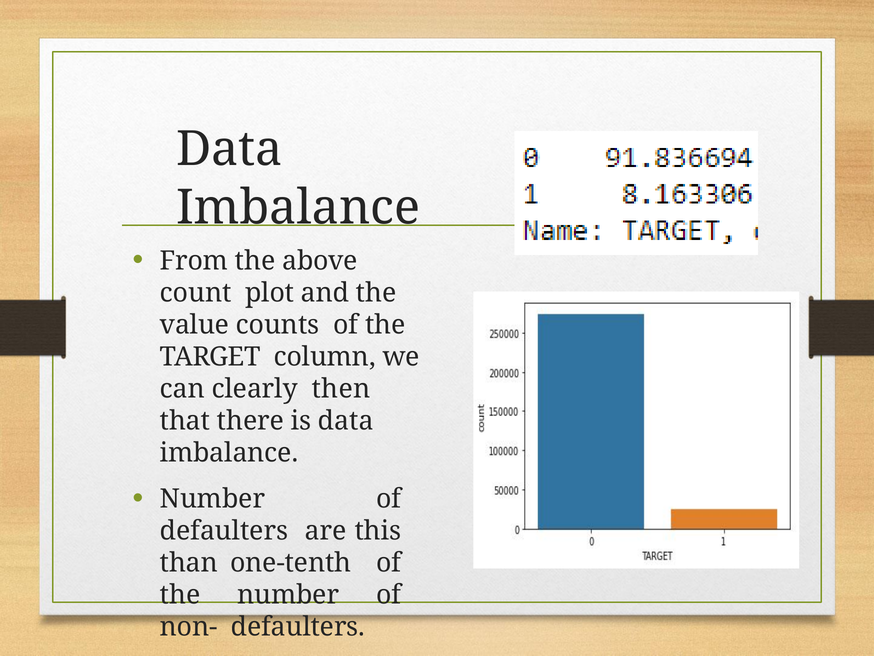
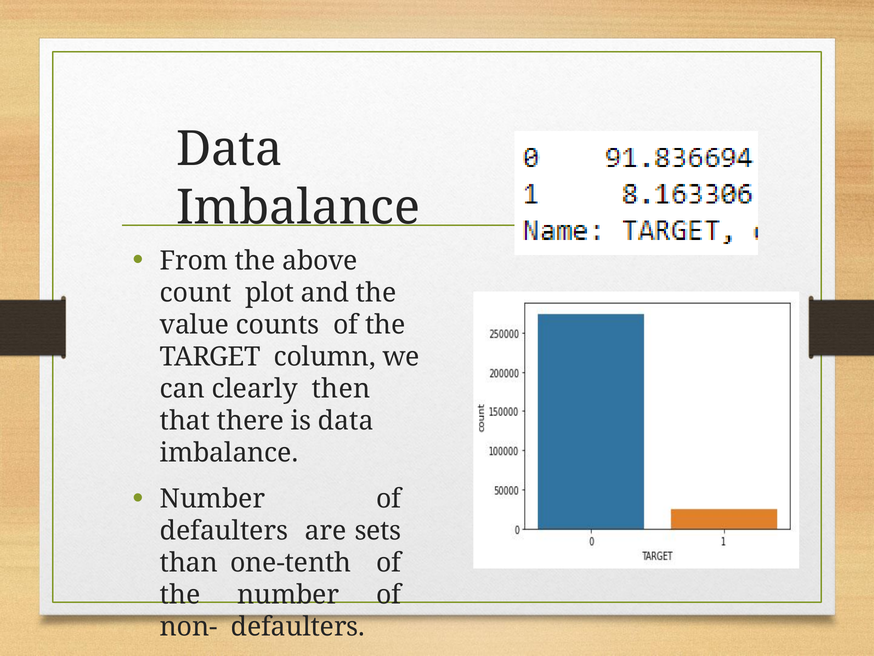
this: this -> sets
